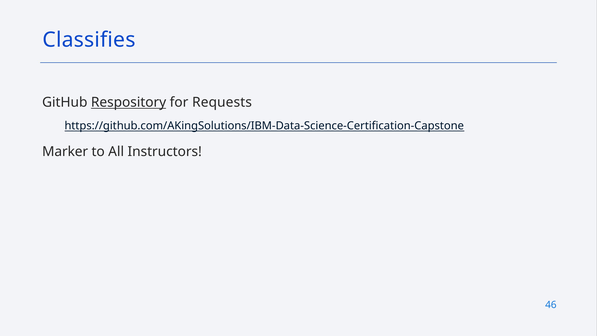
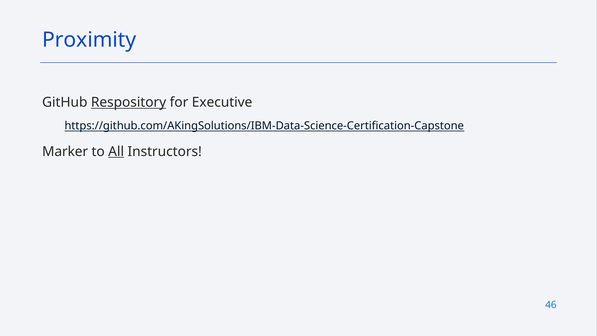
Classifies: Classifies -> Proximity
Requests: Requests -> Executive
All underline: none -> present
